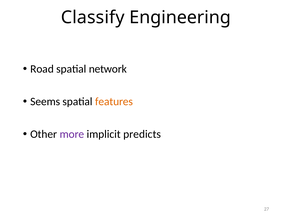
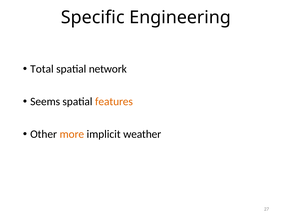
Classify: Classify -> Specific
Road: Road -> Total
more colour: purple -> orange
predicts: predicts -> weather
